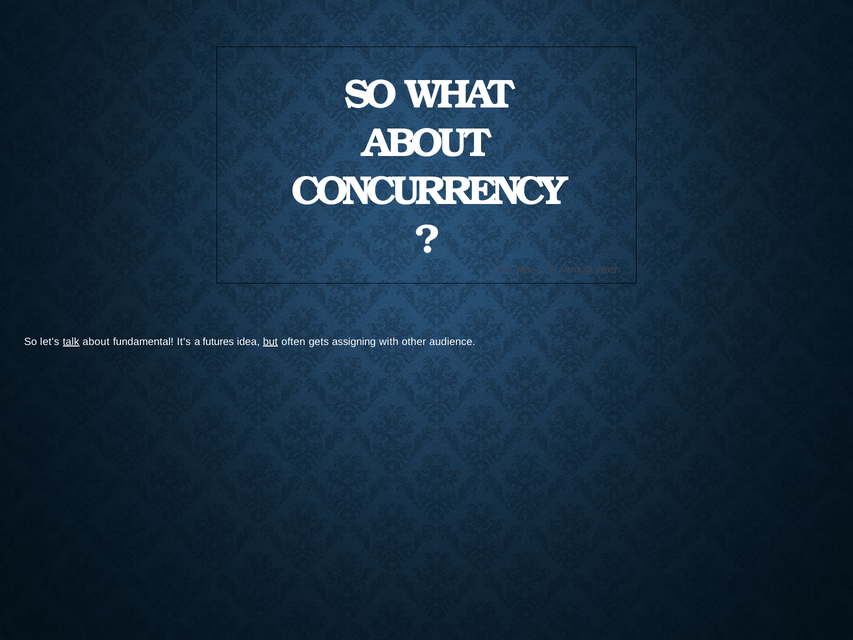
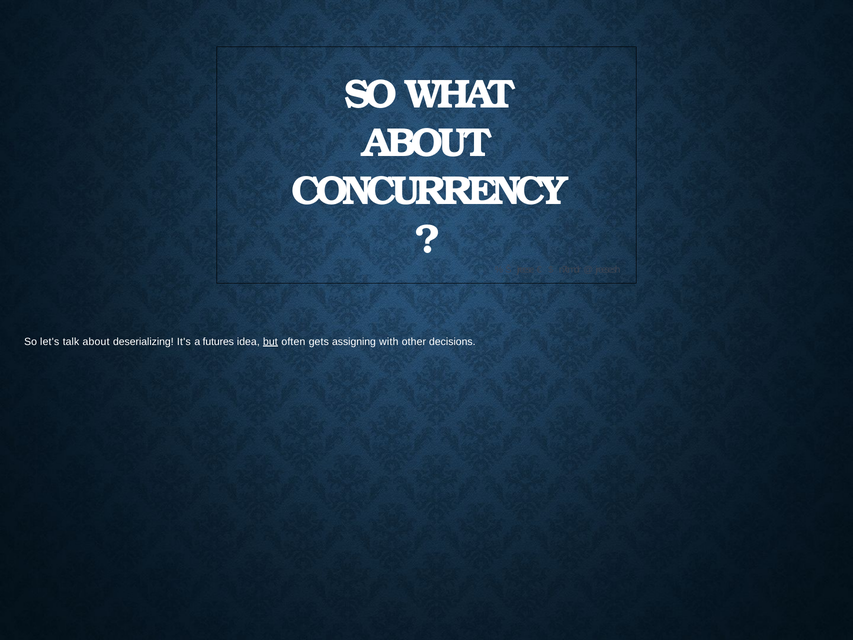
talk underline: present -> none
fundamental: fundamental -> deserializing
audience: audience -> decisions
